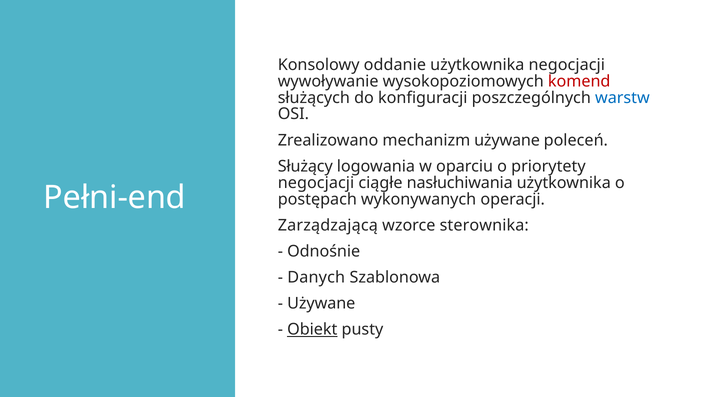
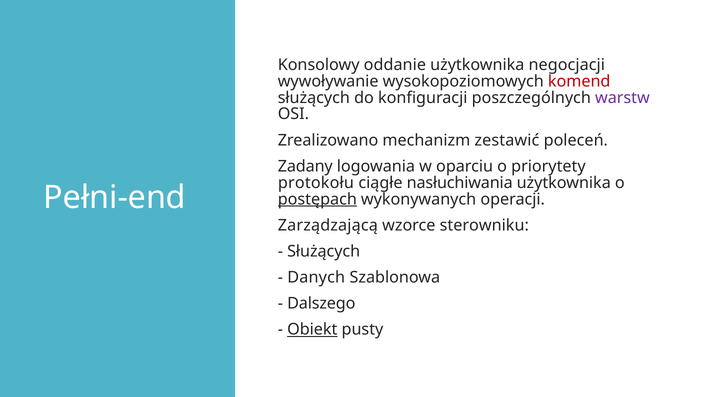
warstw colour: blue -> purple
mechanizm używane: używane -> zestawić
Służący: Służący -> Zadany
negocjacji at (316, 183): negocjacji -> protokołu
postępach underline: none -> present
sterownika: sterownika -> sterowniku
Odnośnie at (324, 251): Odnośnie -> Służących
Używane at (321, 304): Używane -> Dalszego
